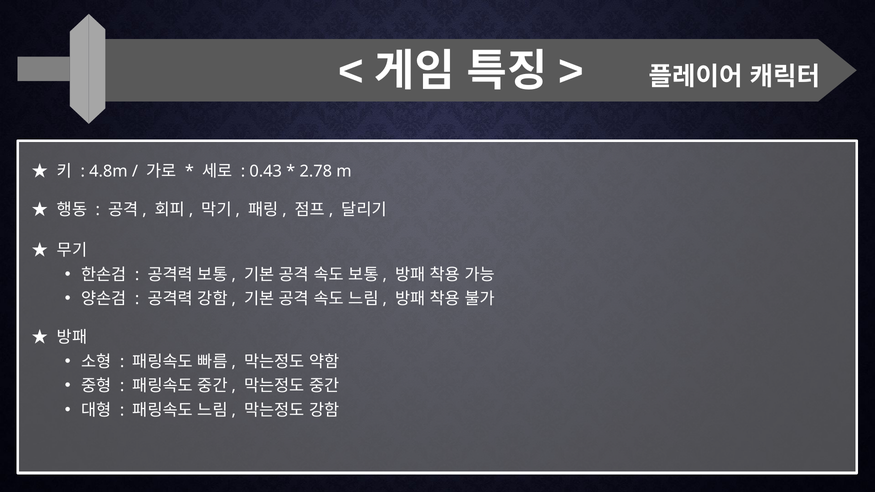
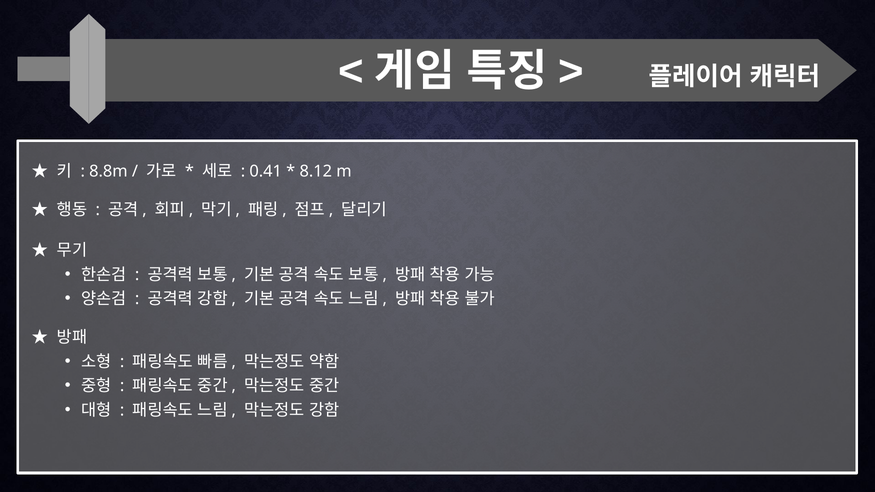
4.8m: 4.8m -> 8.8m
0.43: 0.43 -> 0.41
2.78: 2.78 -> 8.12
